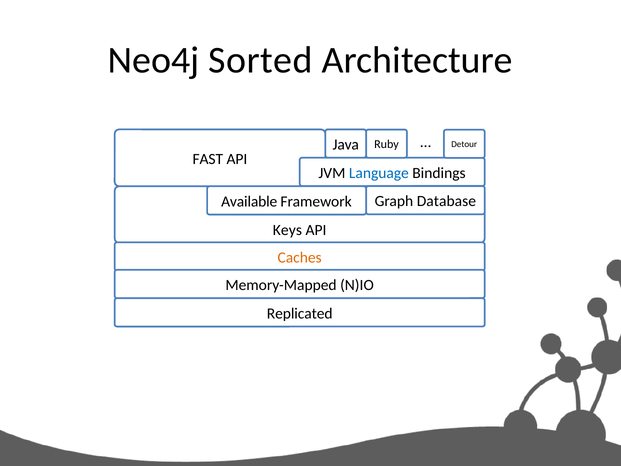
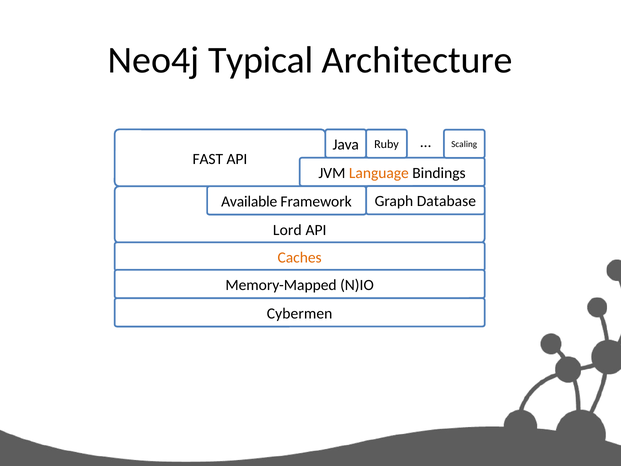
Sorted: Sorted -> Typical
Detour: Detour -> Scaling
Language colour: blue -> orange
Keys: Keys -> Lord
Replicated: Replicated -> Cybermen
